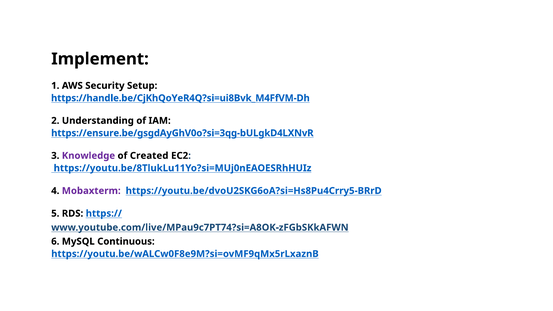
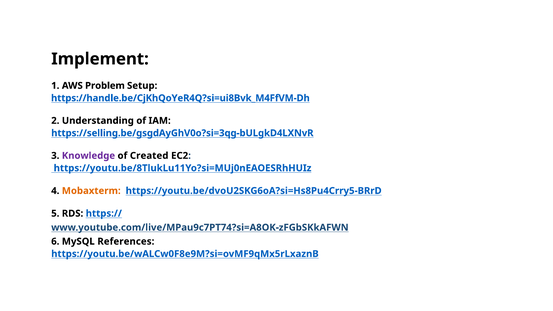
Security: Security -> Problem
https://ensure.be/gsgdAyGhV0o?si=3qg-bULgkD4LXNvR: https://ensure.be/gsgdAyGhV0o?si=3qg-bULgkD4LXNvR -> https://selling.be/gsgdAyGhV0o?si=3qg-bULgkD4LXNvR
Mobaxterm colour: purple -> orange
Continuous: Continuous -> References
